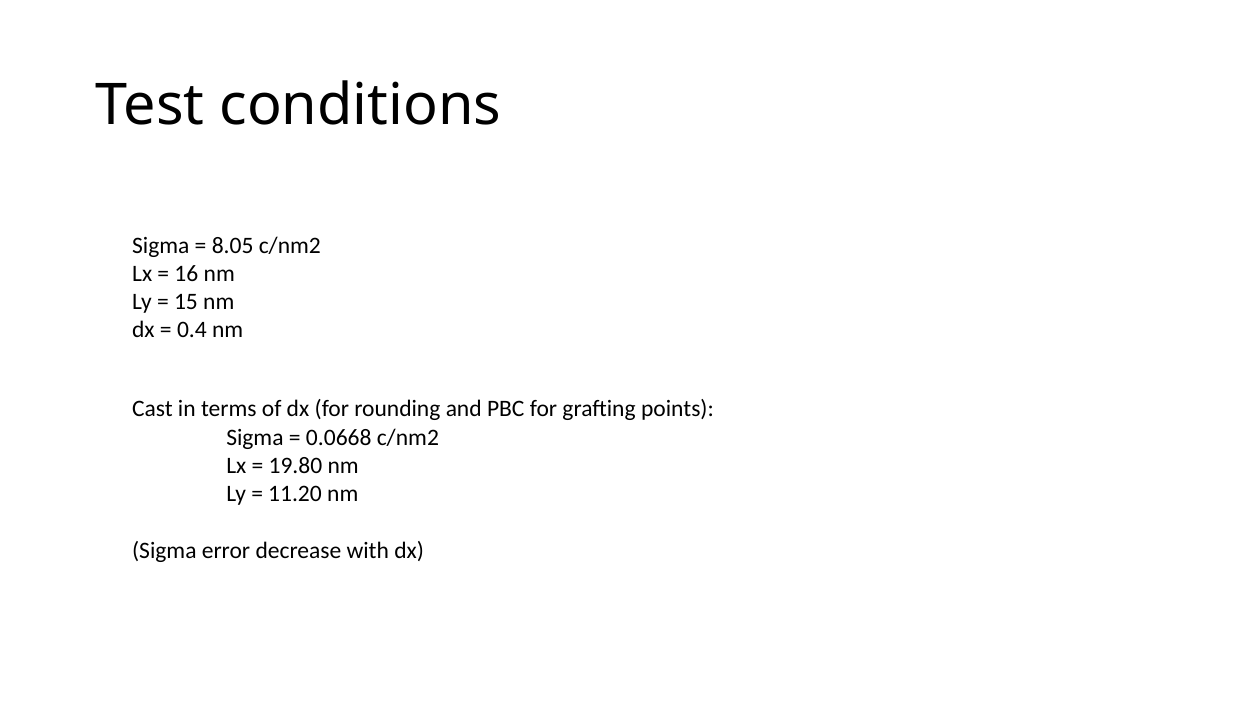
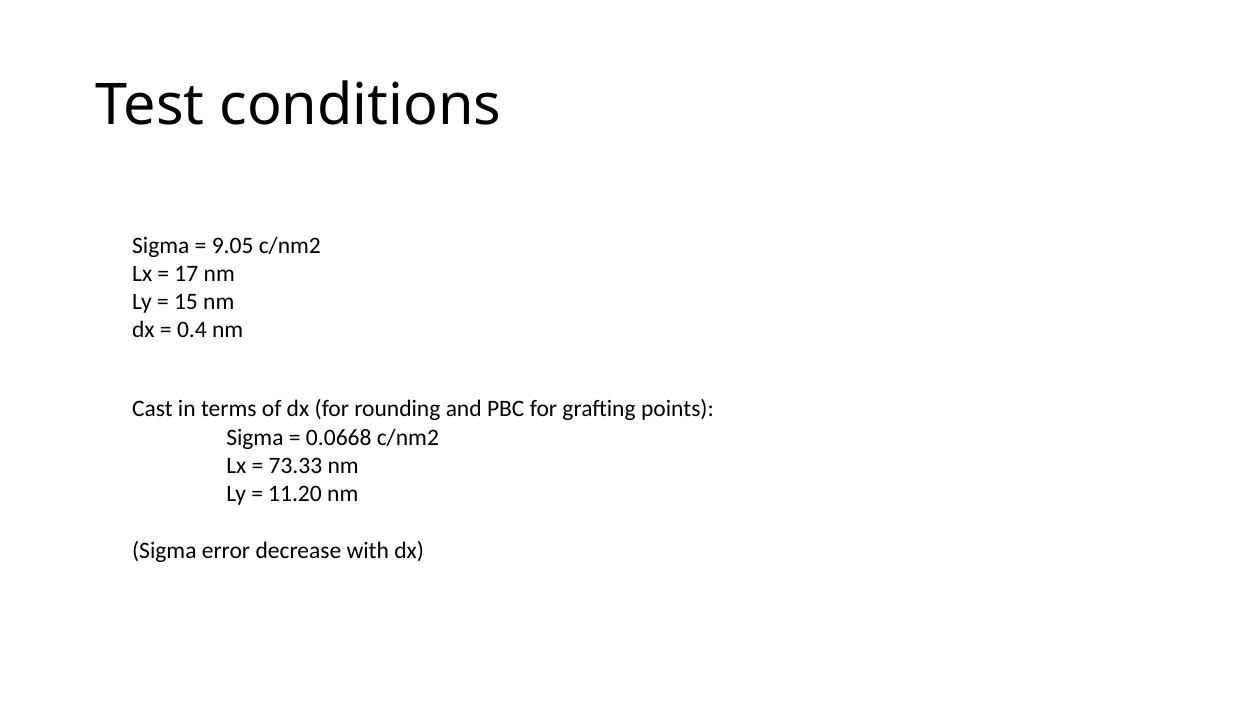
8.05: 8.05 -> 9.05
16: 16 -> 17
19.80: 19.80 -> 73.33
